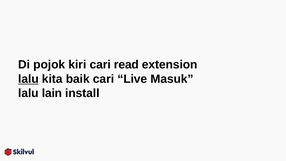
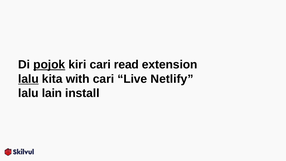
pojok underline: none -> present
baik: baik -> with
Masuk: Masuk -> Netlify
